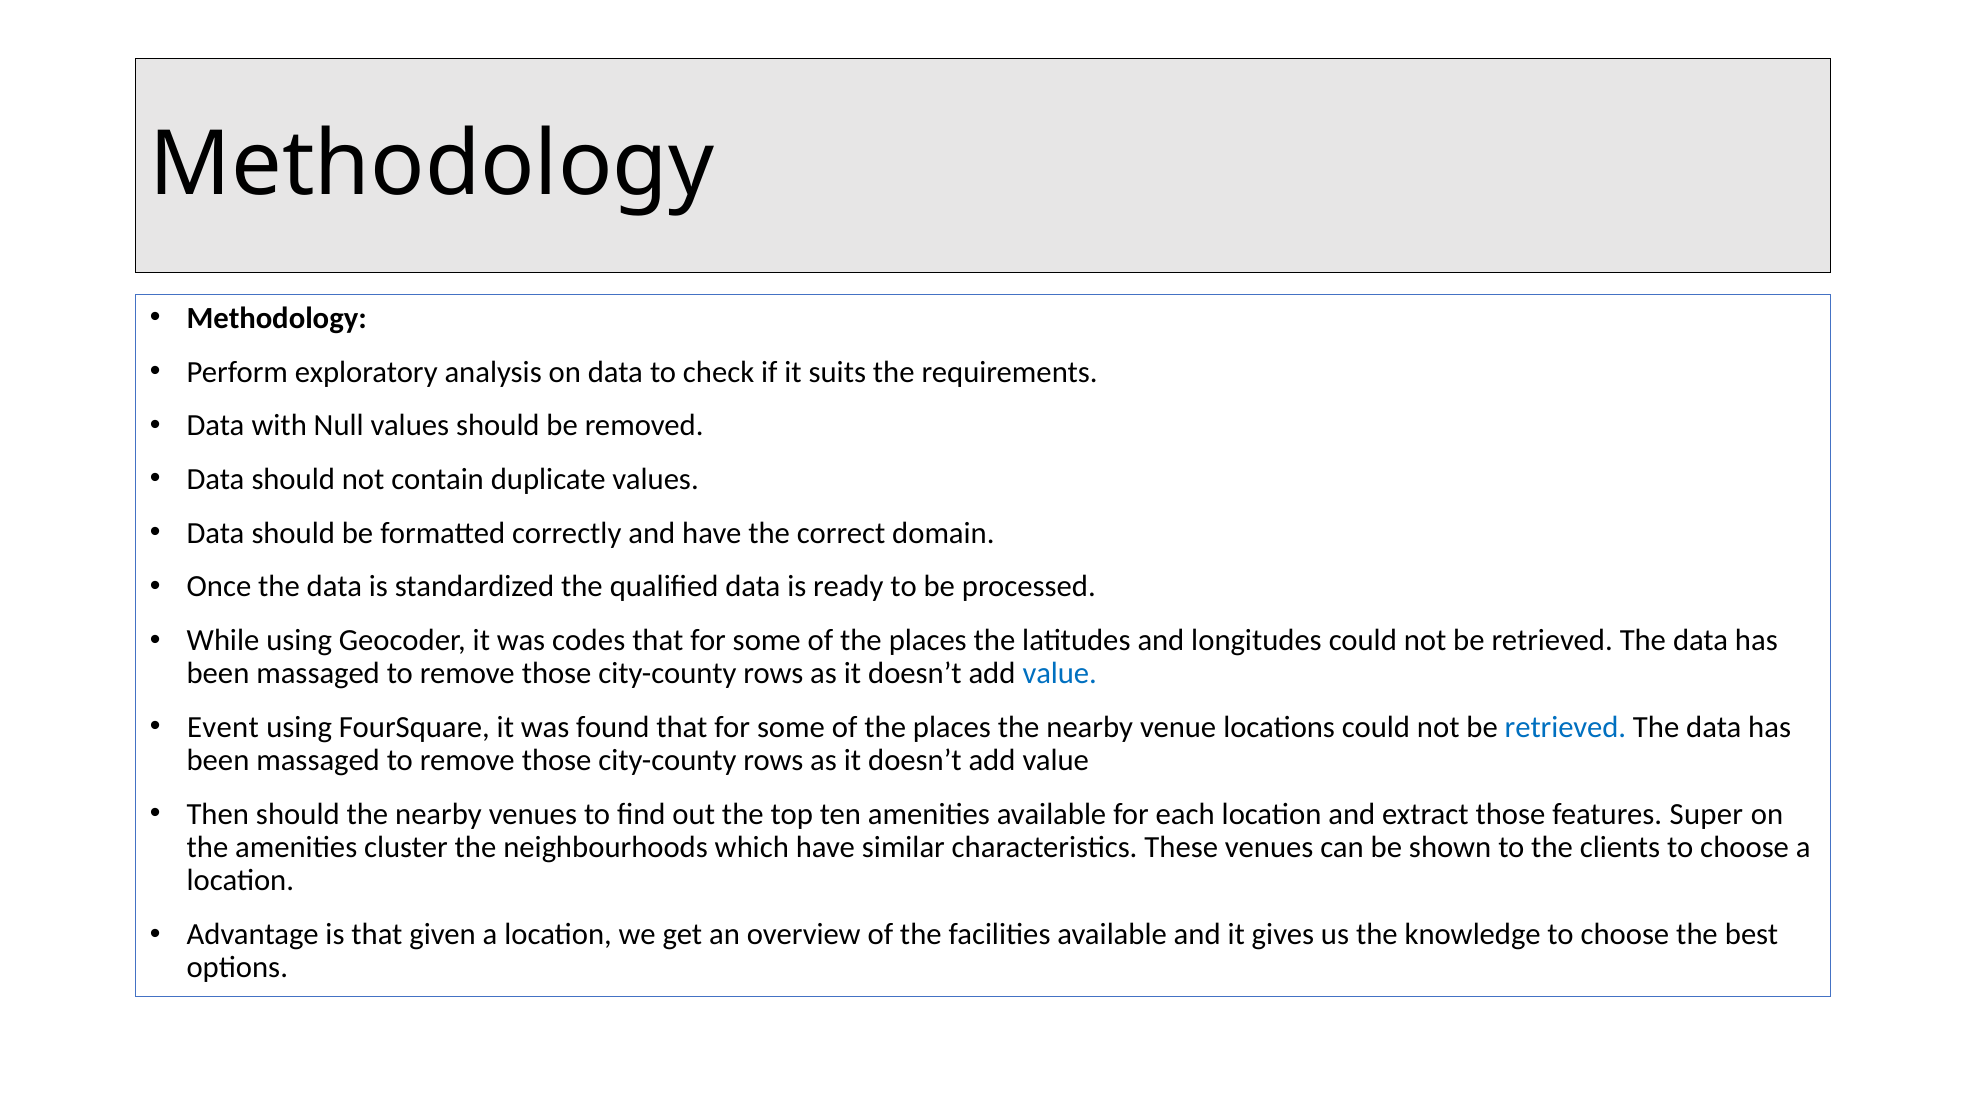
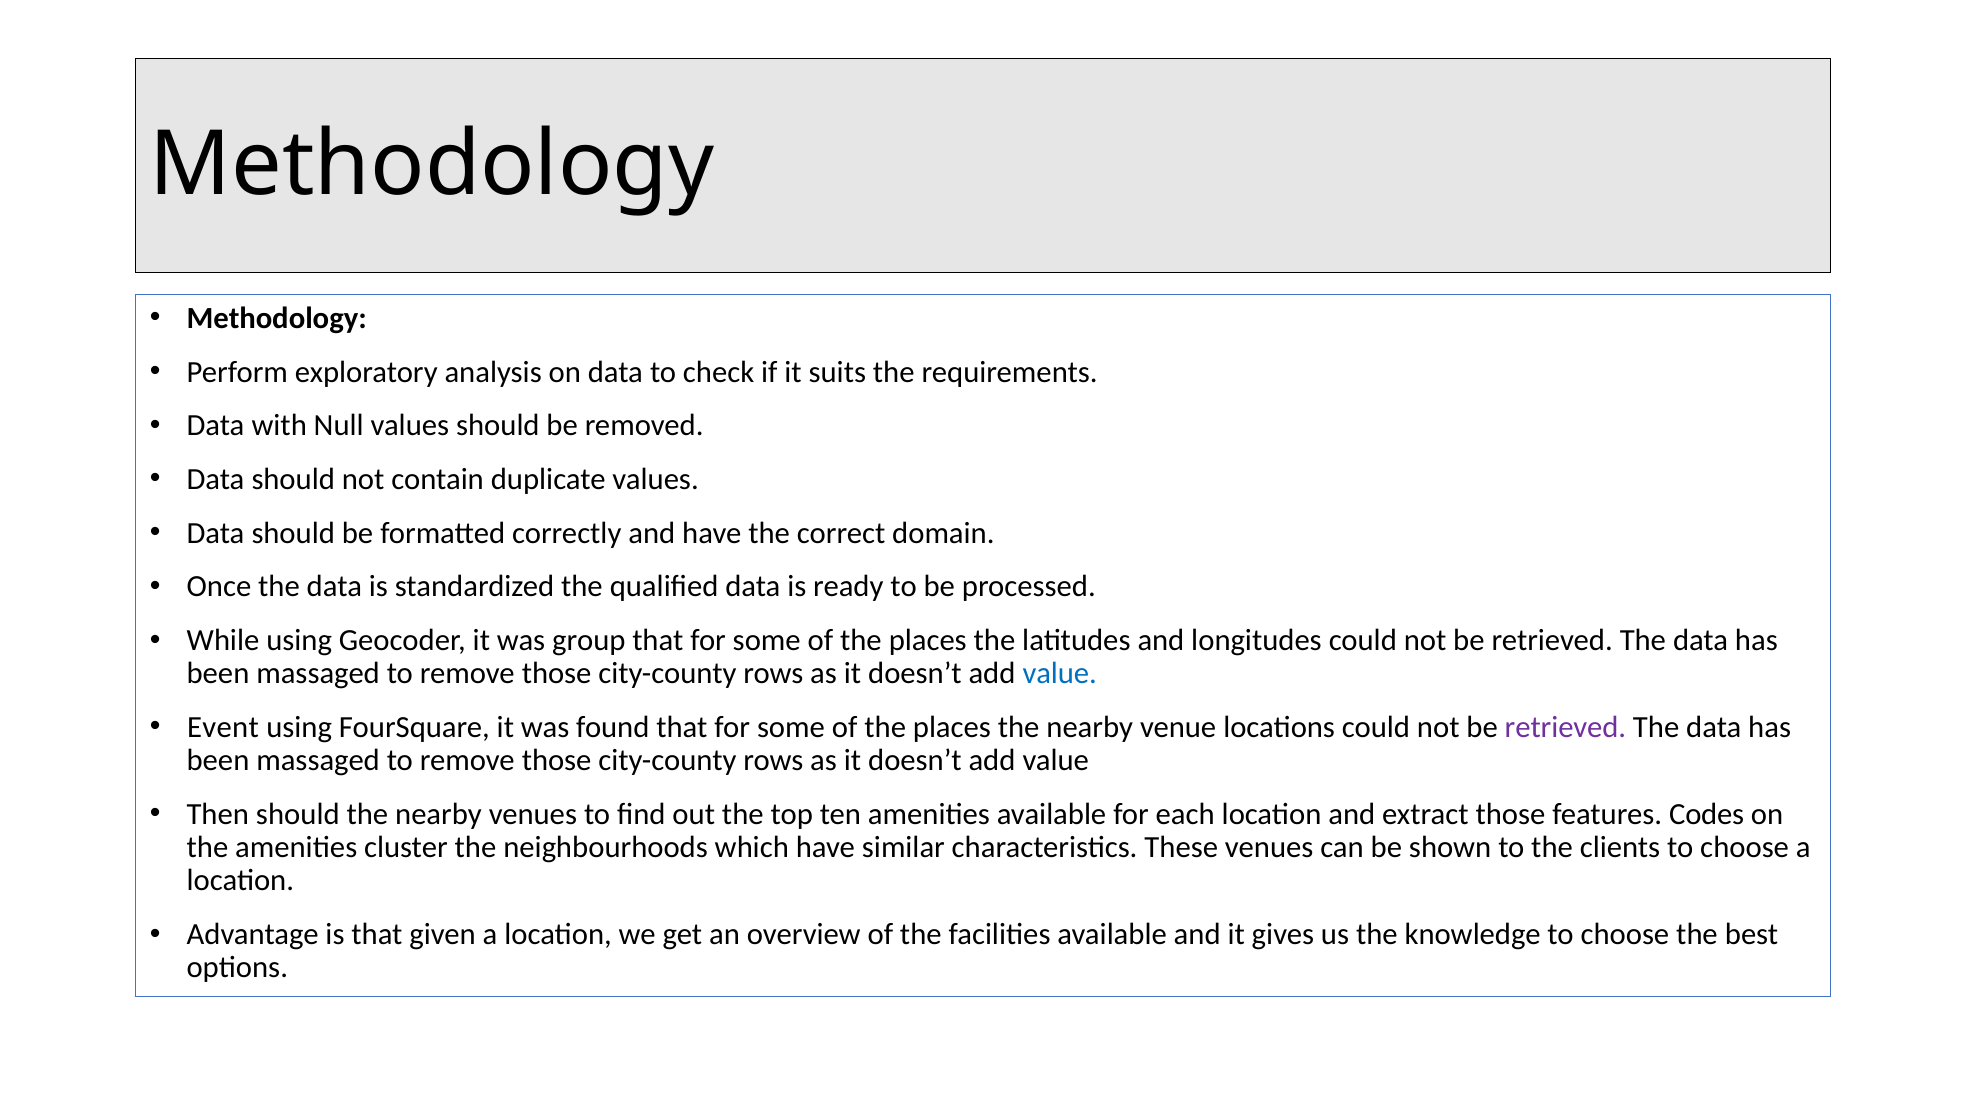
codes: codes -> group
retrieved at (1565, 727) colour: blue -> purple
Super: Super -> Codes
